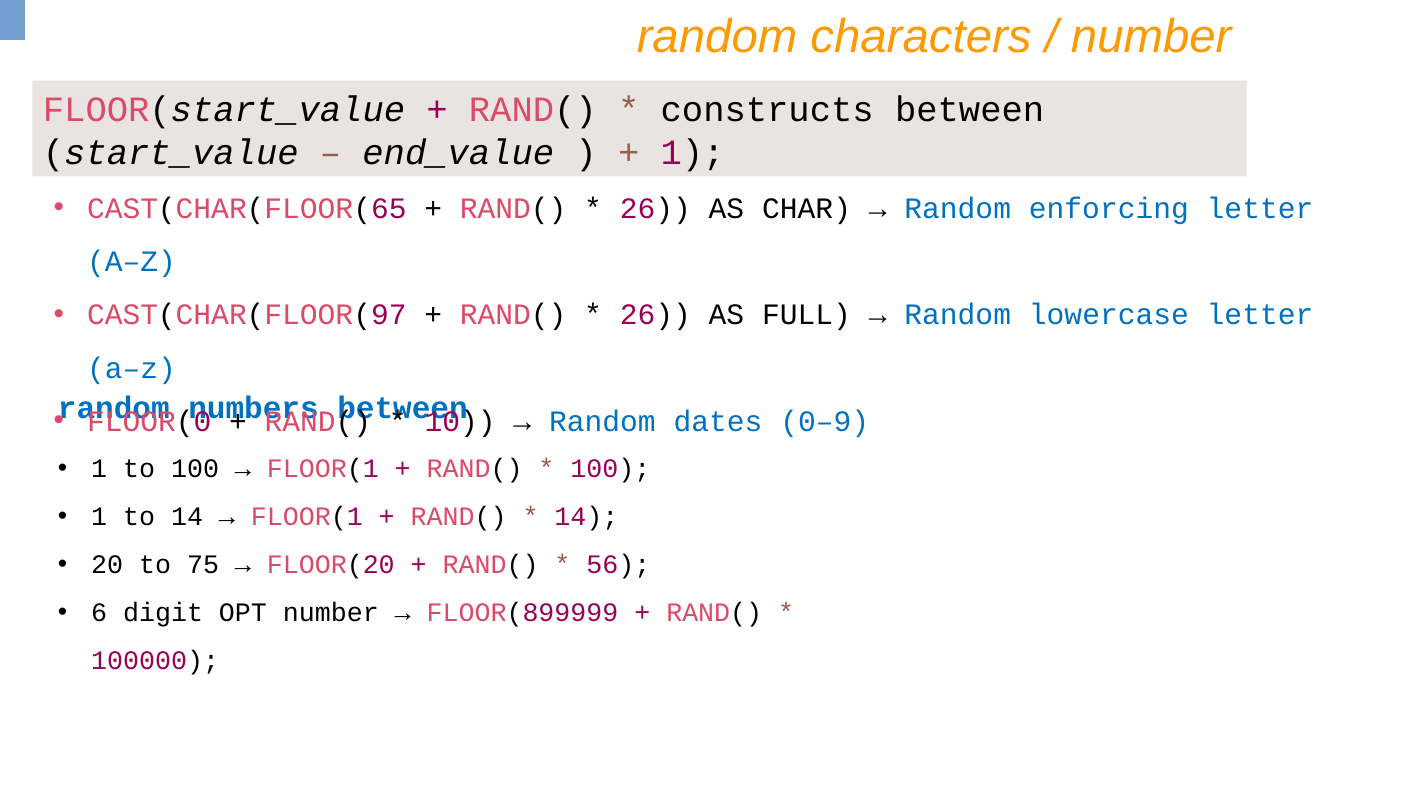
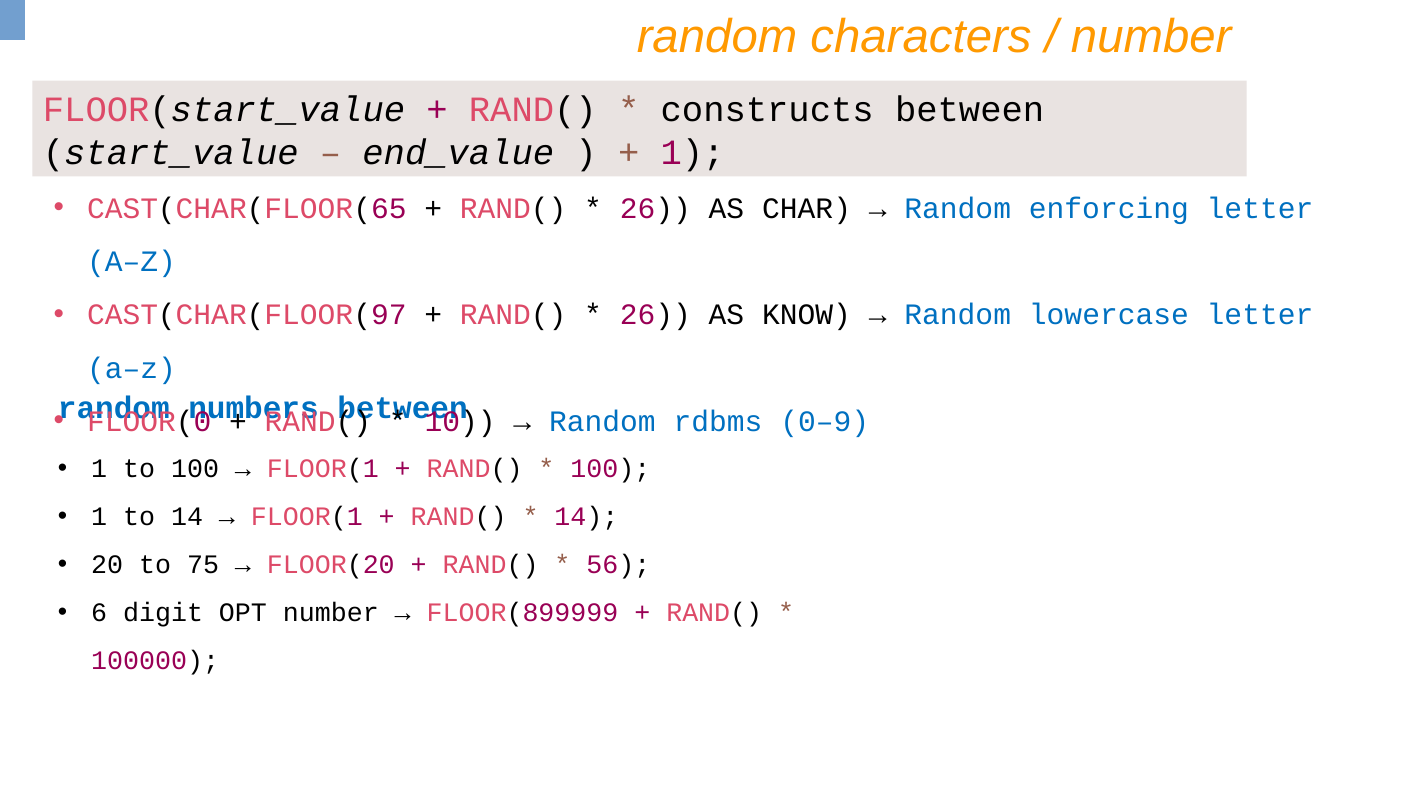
FULL: FULL -> KNOW
dates: dates -> rdbms
